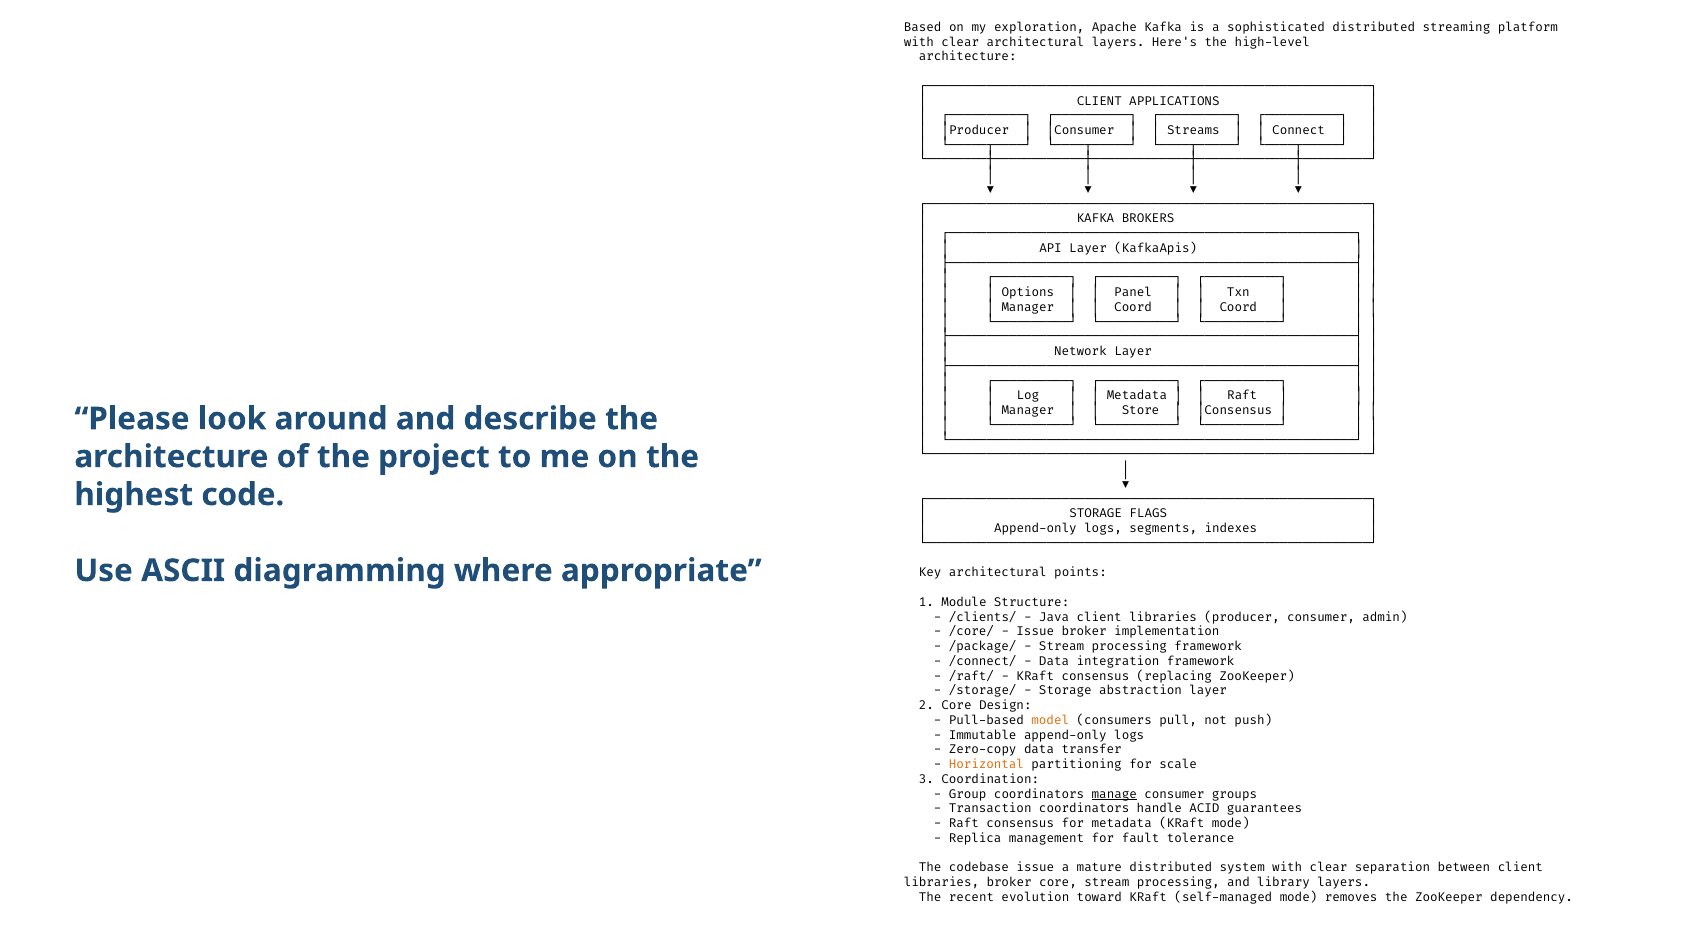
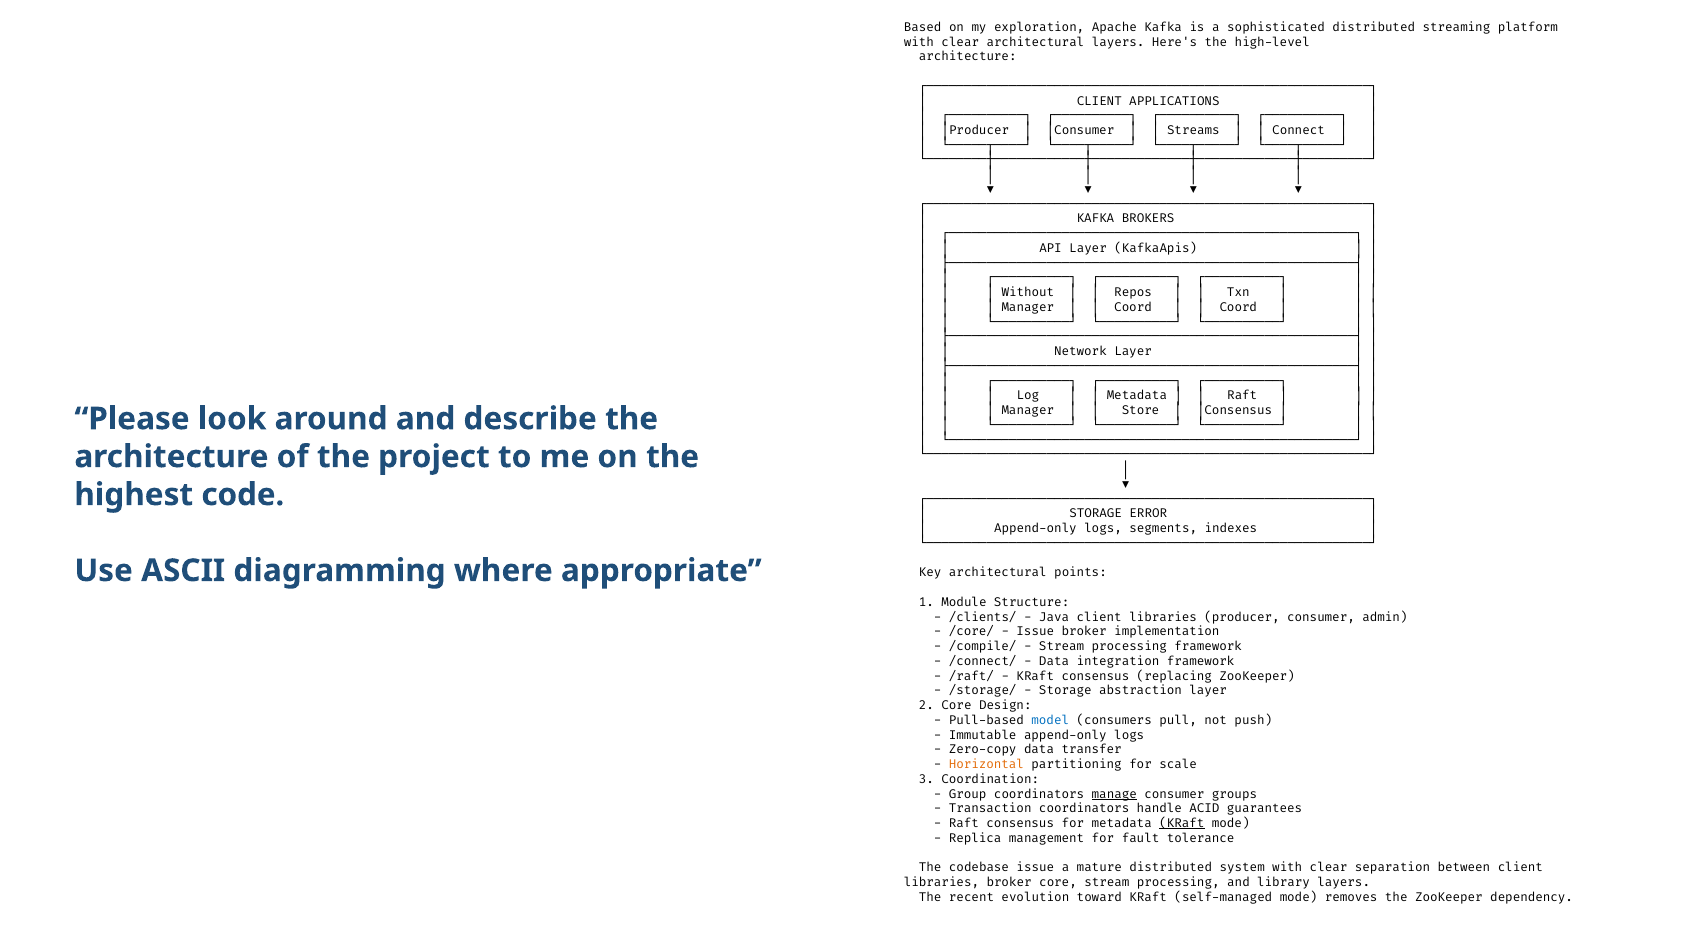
Options: Options -> Without
Panel: Panel -> Repos
FLAGS: FLAGS -> ERROR
/package/: /package/ -> /compile/
model colour: orange -> blue
KRaft at (1182, 823) underline: none -> present
